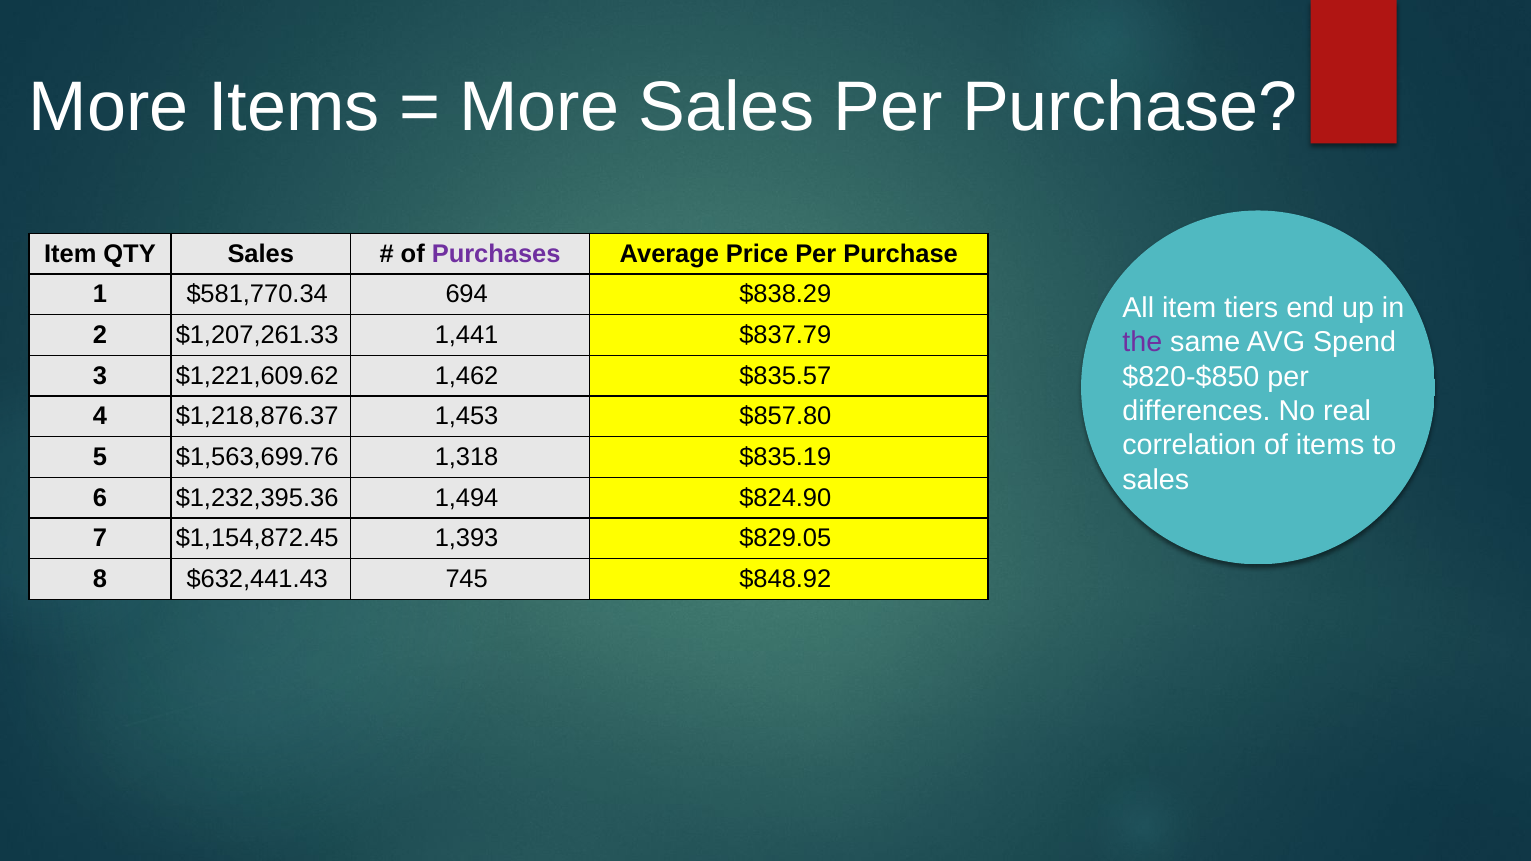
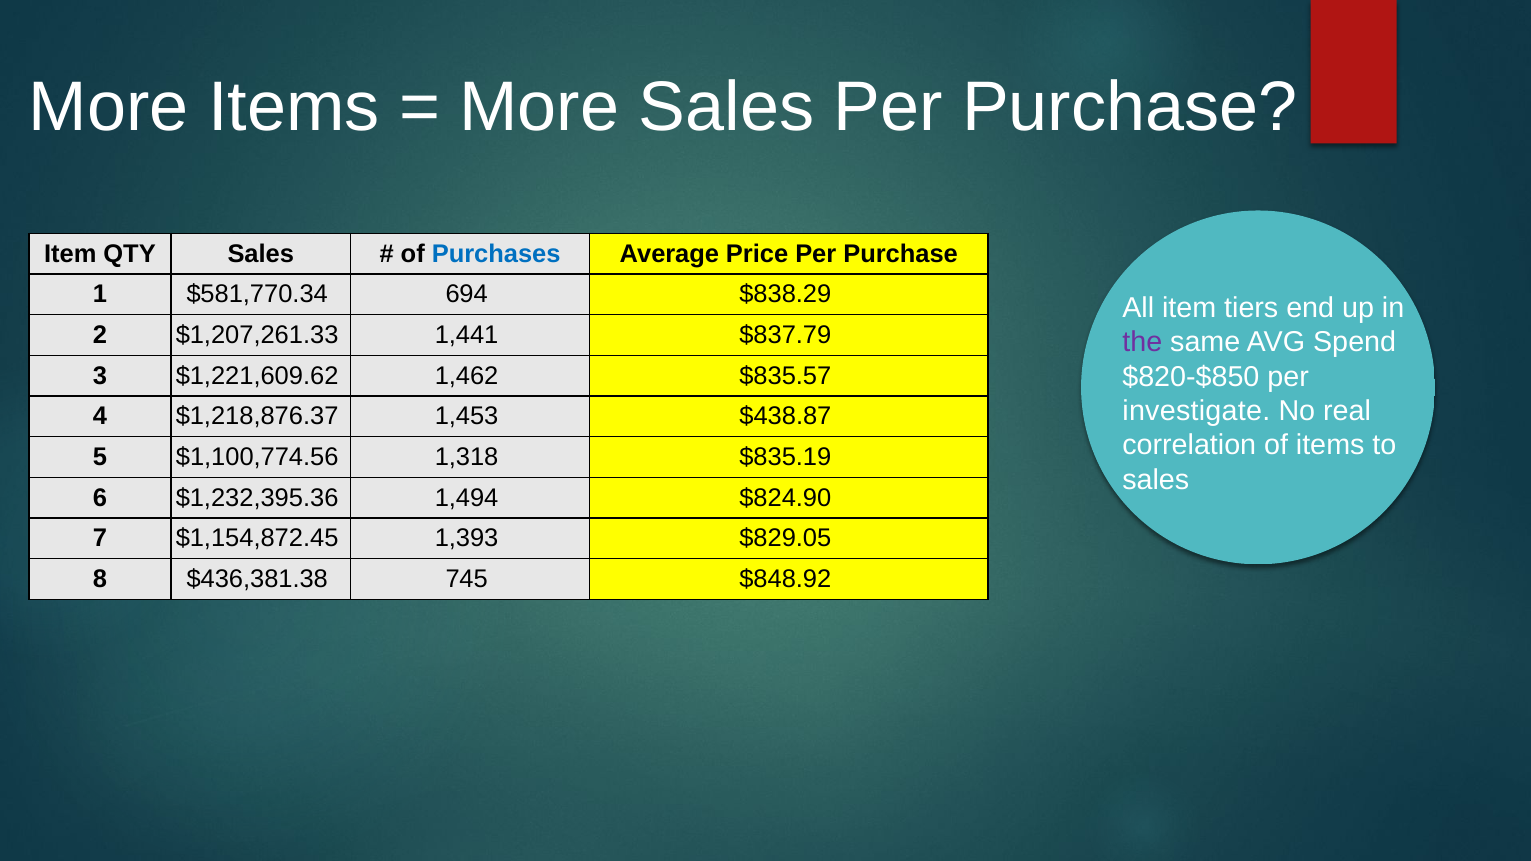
Purchases colour: purple -> blue
differences: differences -> investigate
$857.80: $857.80 -> $438.87
$1,563,699.76: $1,563,699.76 -> $1,100,774.56
$632,441.43: $632,441.43 -> $436,381.38
